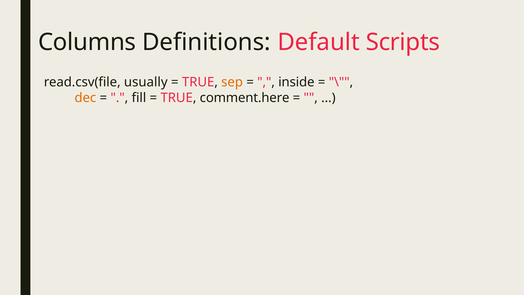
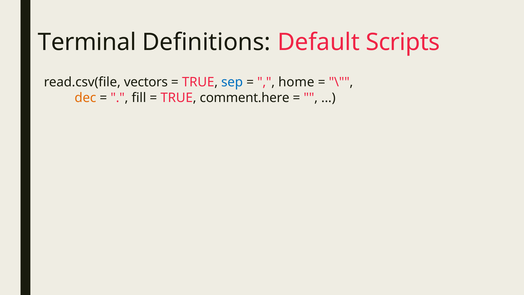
Columns: Columns -> Terminal
usually: usually -> vectors
sep colour: orange -> blue
inside: inside -> home
